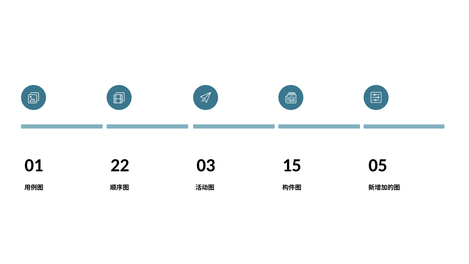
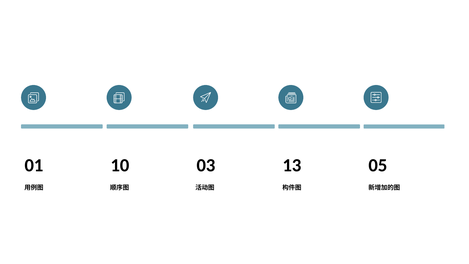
22: 22 -> 10
15: 15 -> 13
